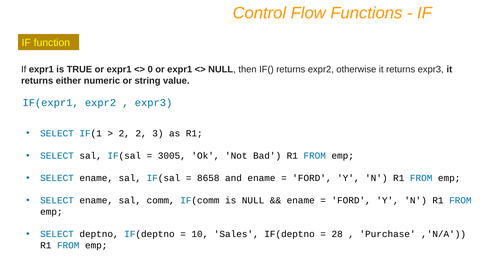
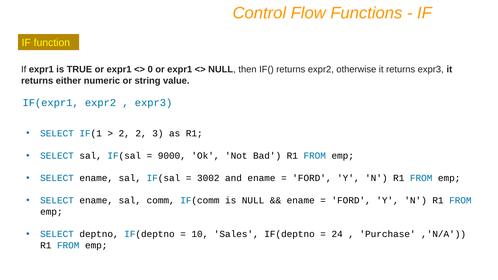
3005: 3005 -> 9000
8658: 8658 -> 3002
28: 28 -> 24
